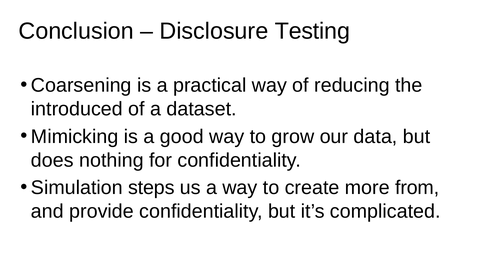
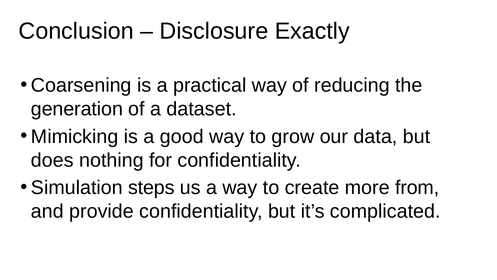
Testing: Testing -> Exactly
introduced: introduced -> generation
